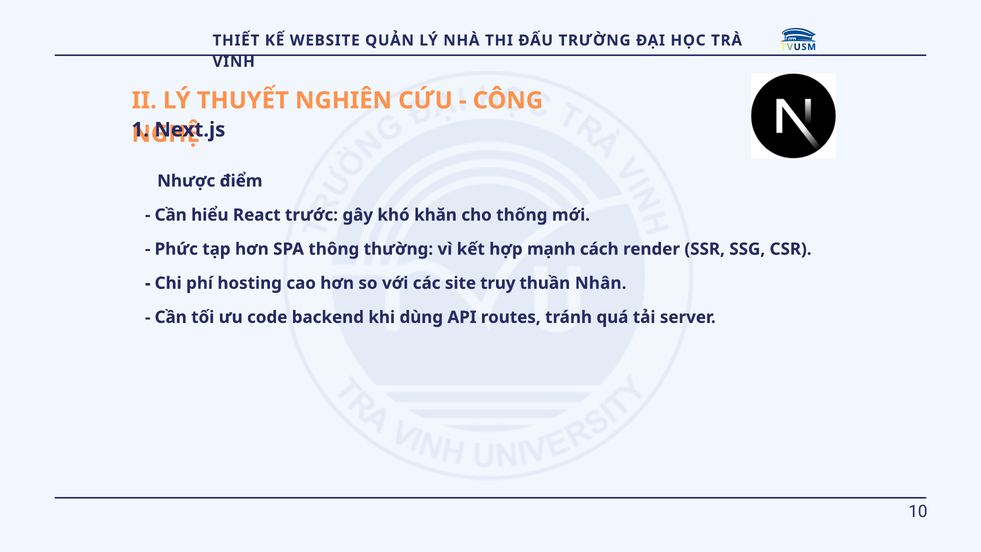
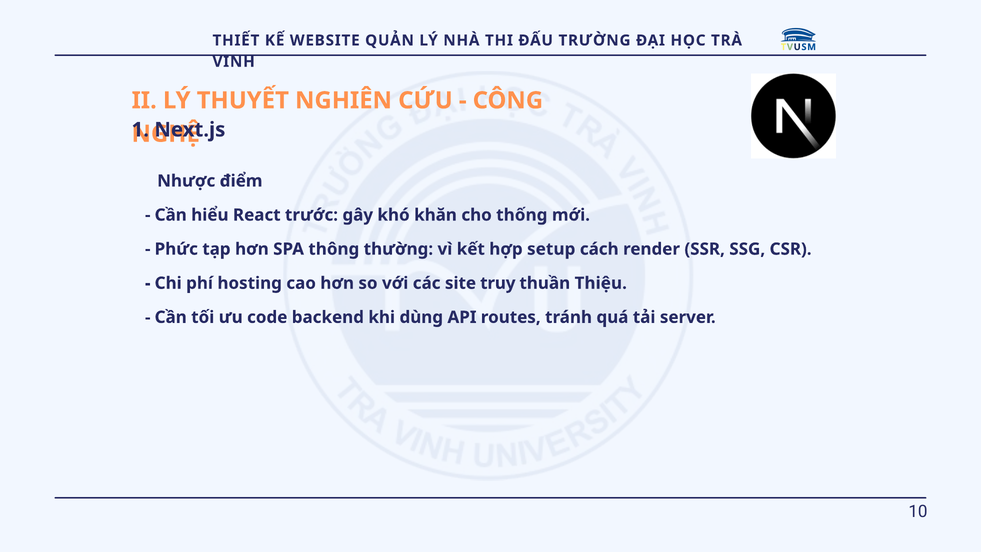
mạnh: mạnh -> setup
Nhân: Nhân -> Thiệu
